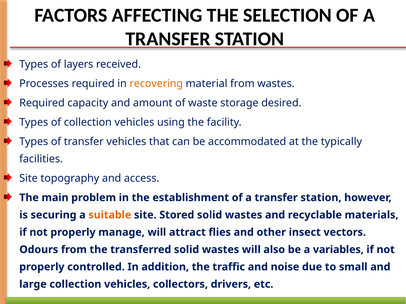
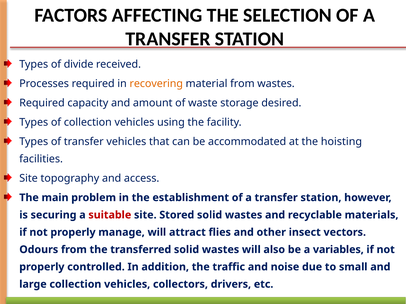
layers: layers -> divide
typically: typically -> hoisting
suitable colour: orange -> red
